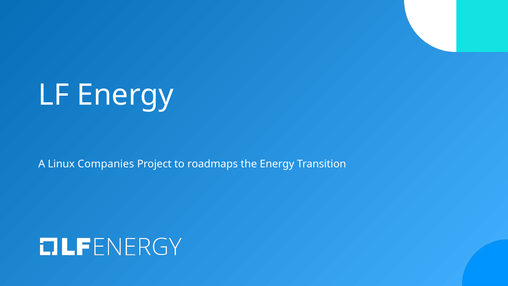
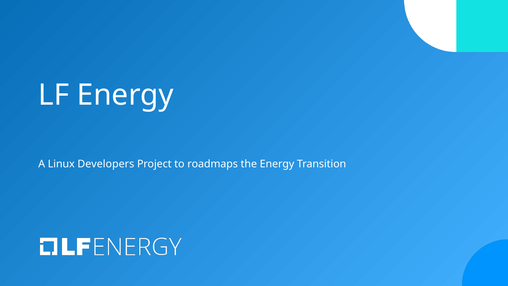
Companies: Companies -> Developers
